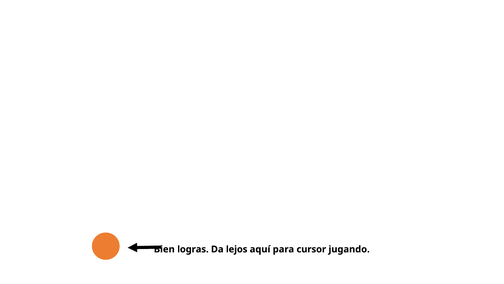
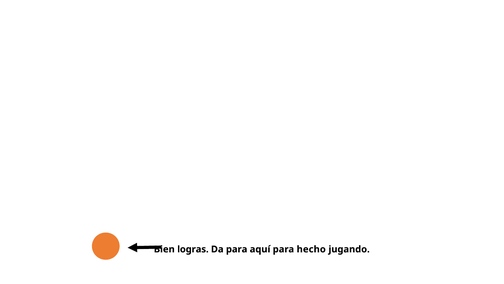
Da lejos: lejos -> para
cursor: cursor -> hecho
